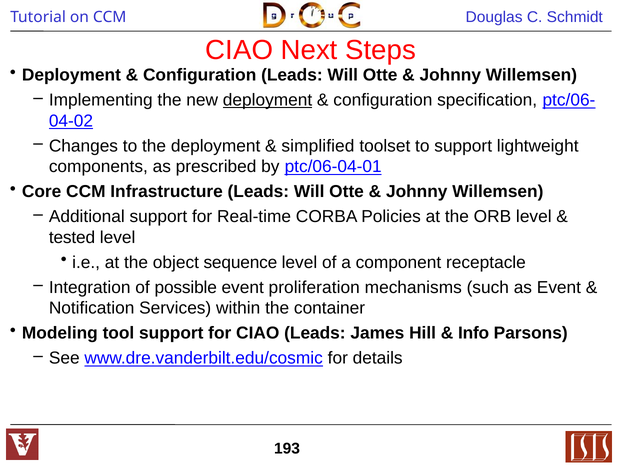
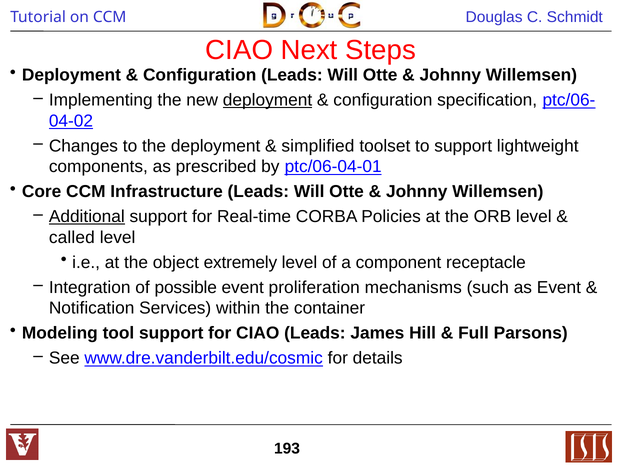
Additional underline: none -> present
tested: tested -> called
sequence: sequence -> extremely
Info: Info -> Full
